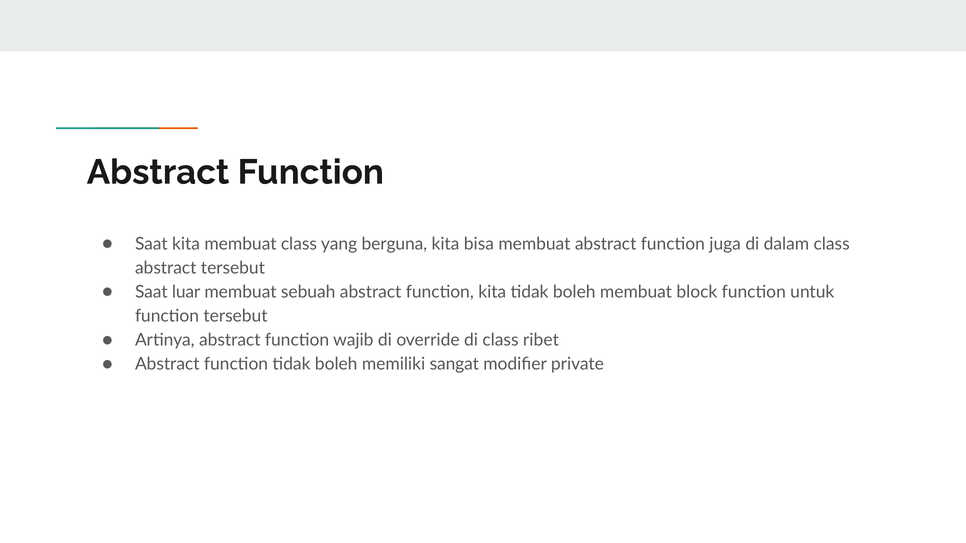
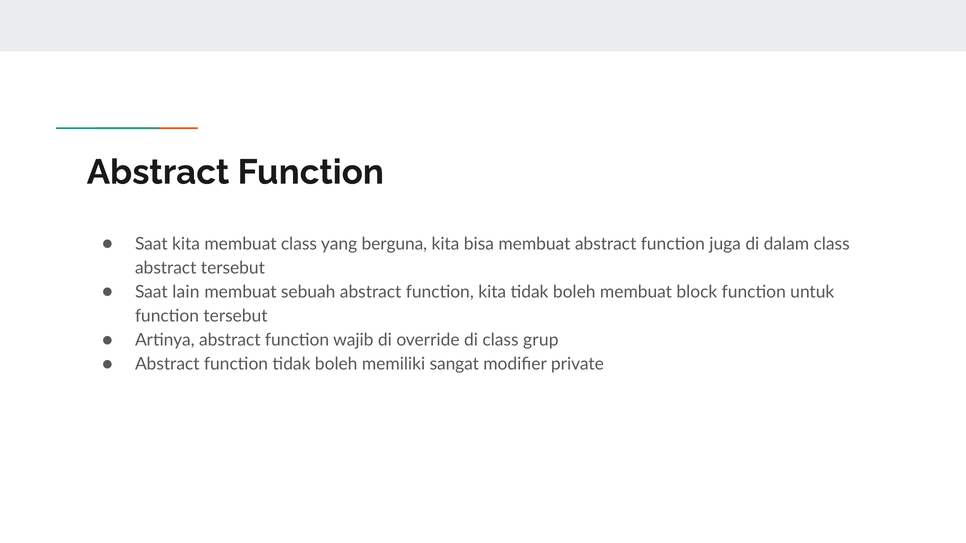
luar: luar -> lain
ribet: ribet -> grup
